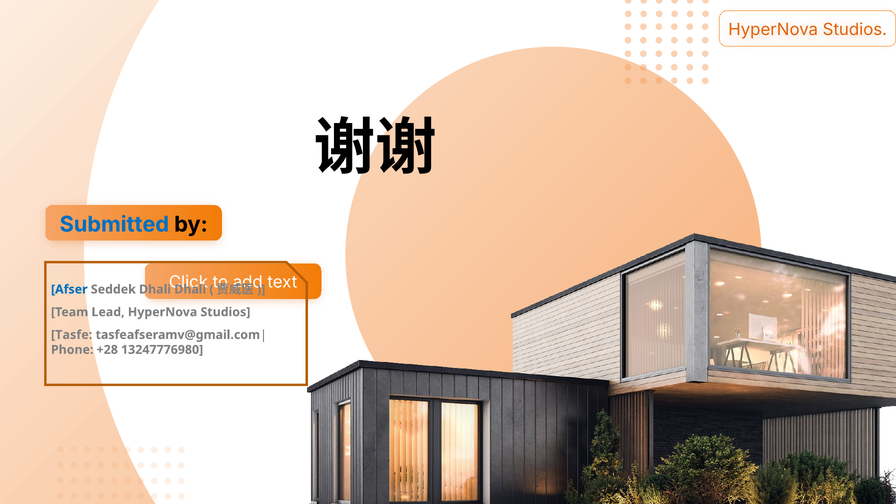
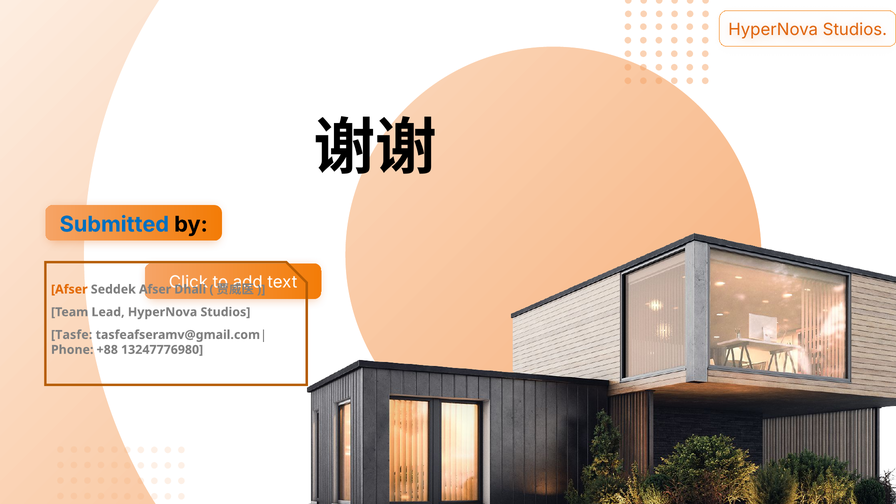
Afser at (69, 289) colour: blue -> orange
Seddek Dhali: Dhali -> Afser
+28: +28 -> +88
